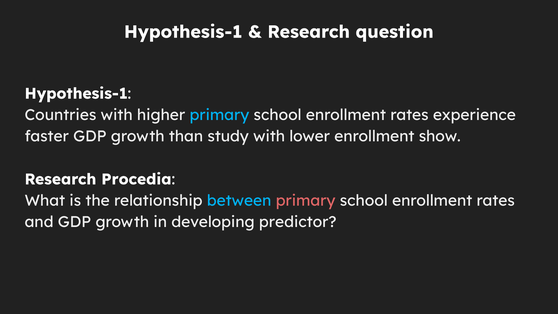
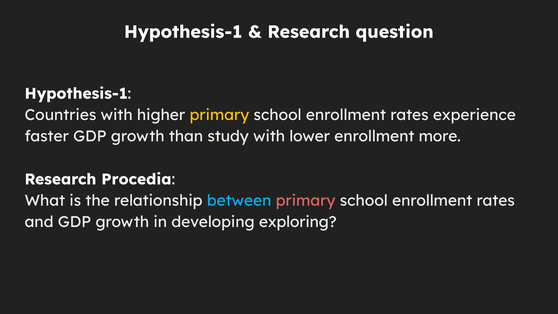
primary at (219, 115) colour: light blue -> yellow
show: show -> more
predictor: predictor -> exploring
